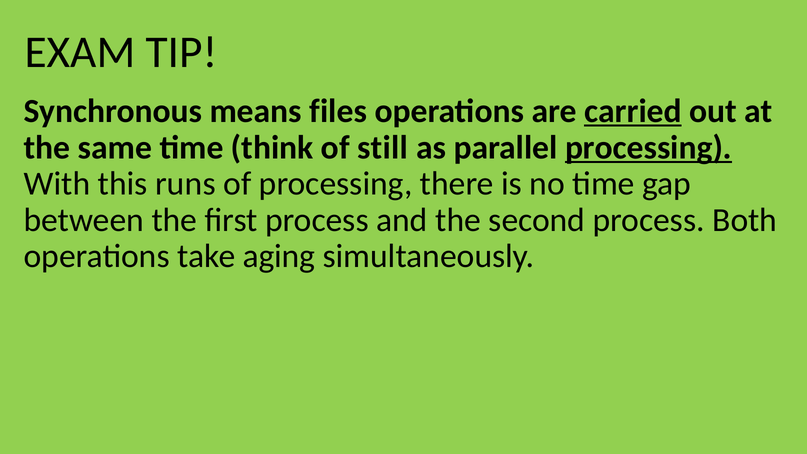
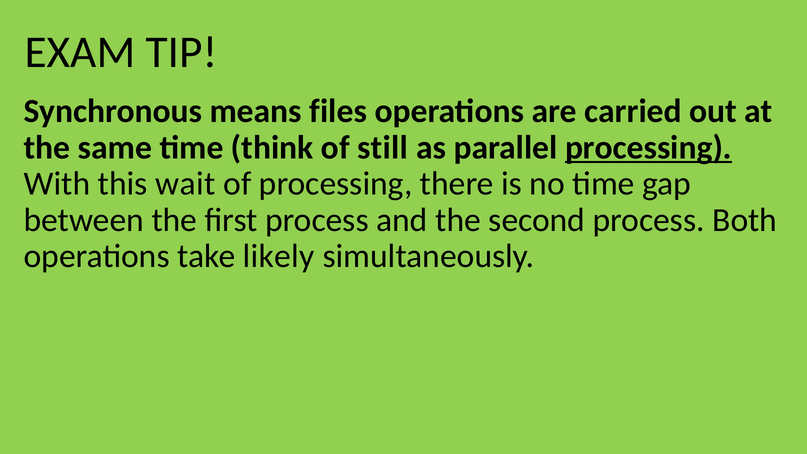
carried underline: present -> none
runs: runs -> wait
aging: aging -> likely
